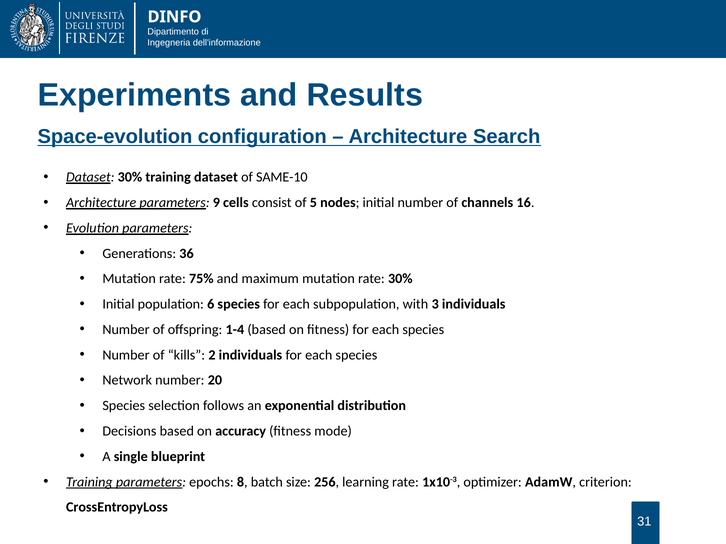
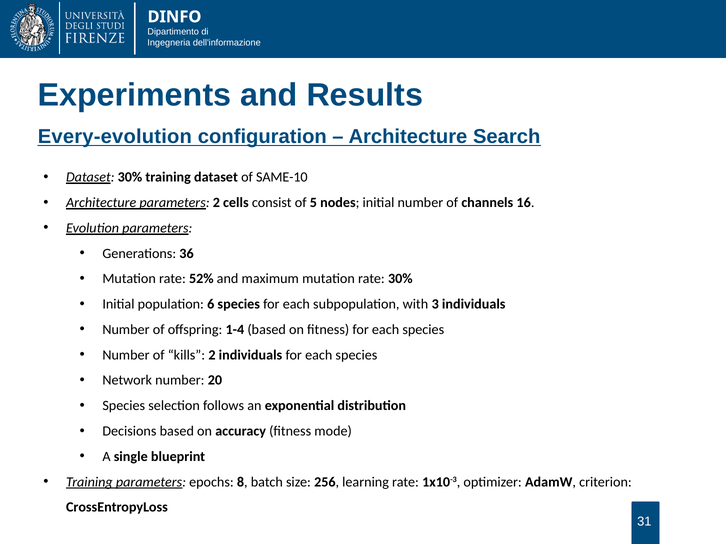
Space-evolution: Space-evolution -> Every-evolution
parameters 9: 9 -> 2
75%: 75% -> 52%
